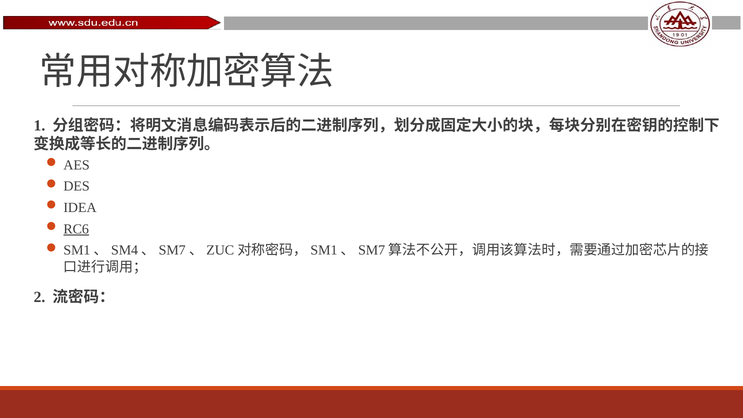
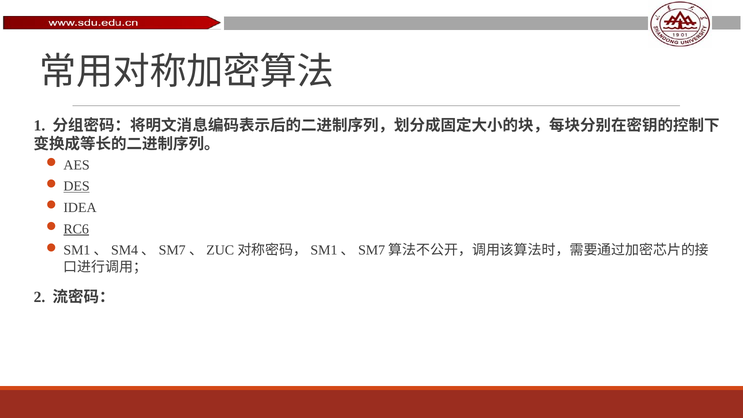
DES underline: none -> present
